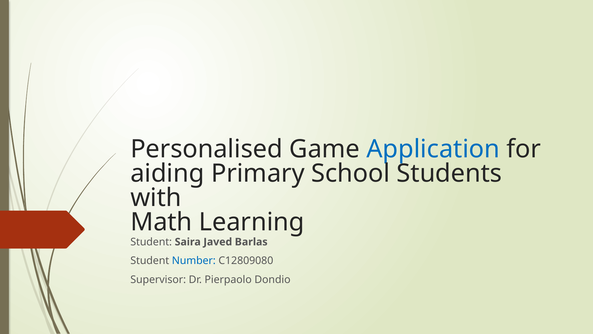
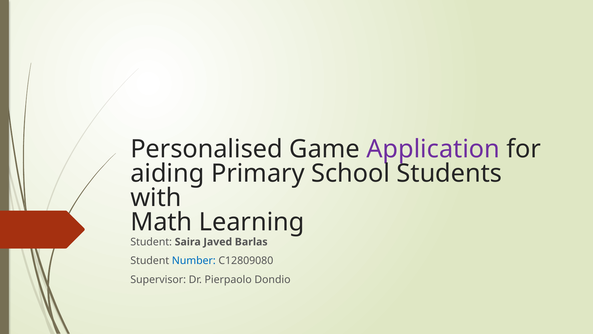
Application colour: blue -> purple
